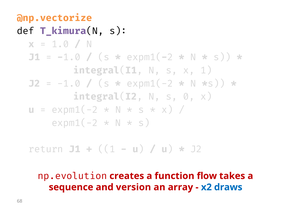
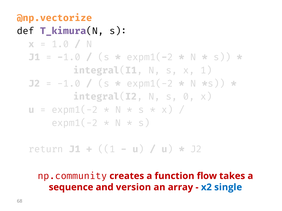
np.evolution: np.evolution -> np.community
draws: draws -> single
